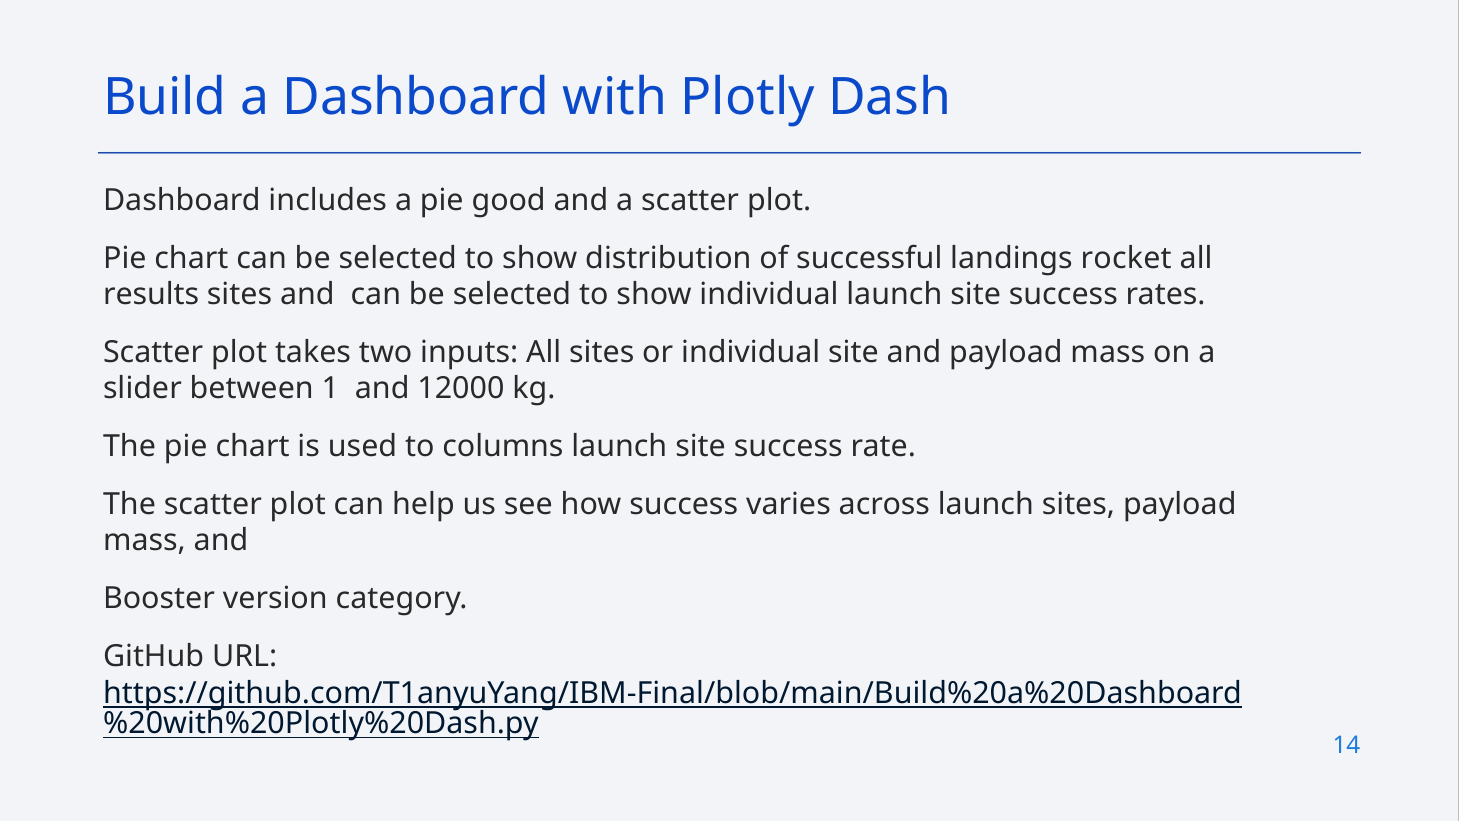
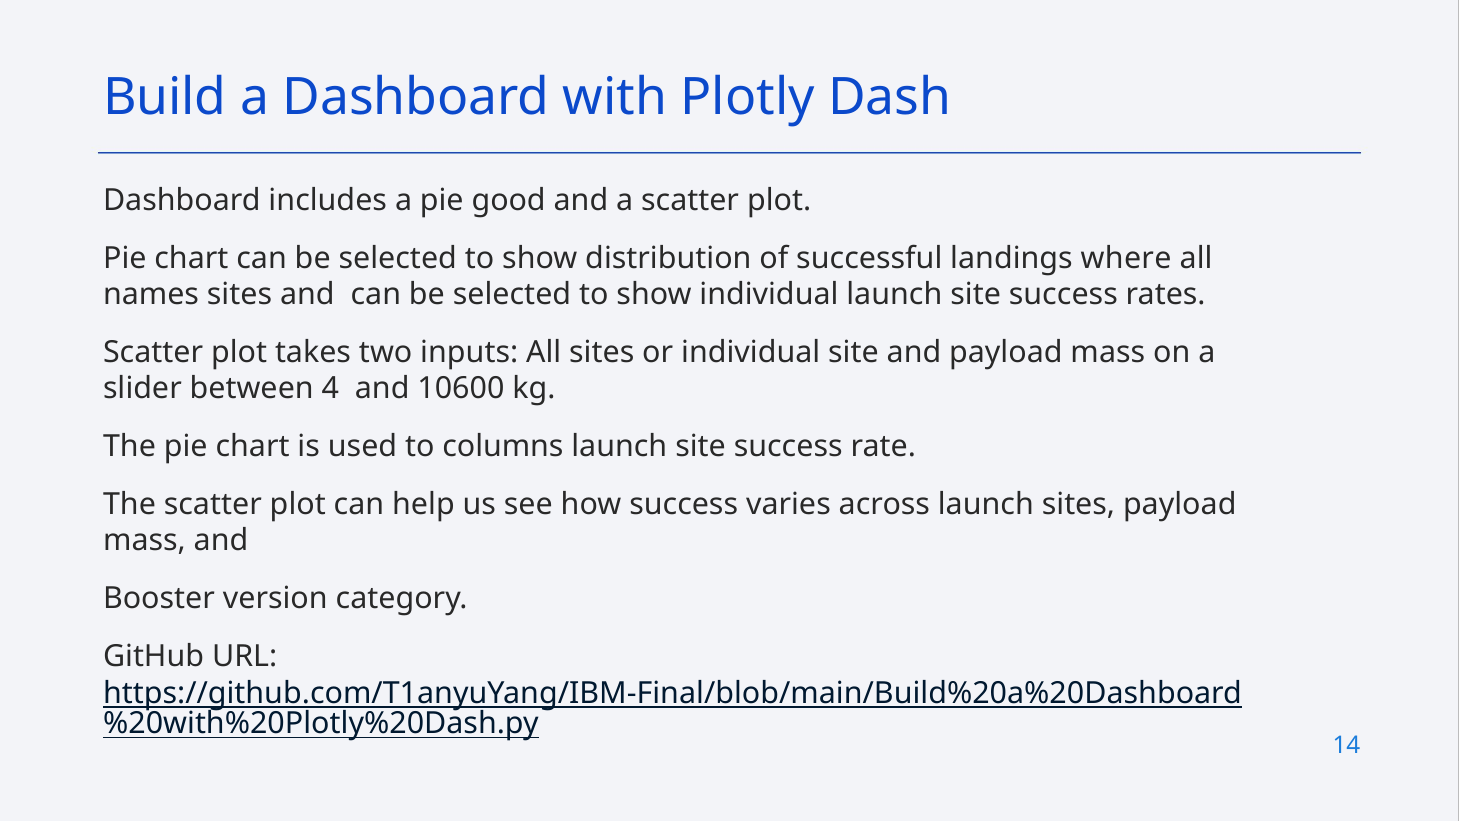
rocket: rocket -> where
results: results -> names
1: 1 -> 4
12000: 12000 -> 10600
